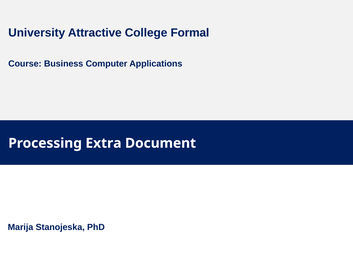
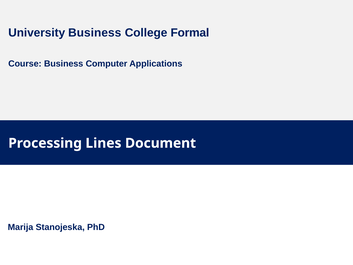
University Attractive: Attractive -> Business
Extra: Extra -> Lines
